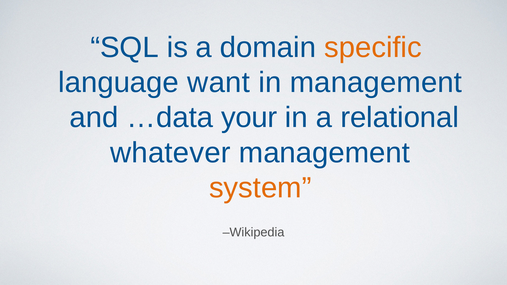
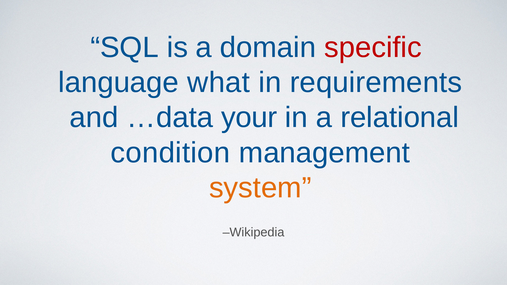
specific colour: orange -> red
want: want -> what
in management: management -> requirements
whatever: whatever -> condition
